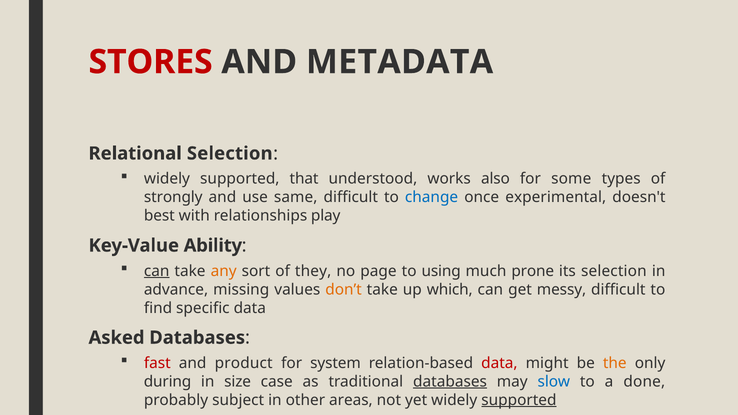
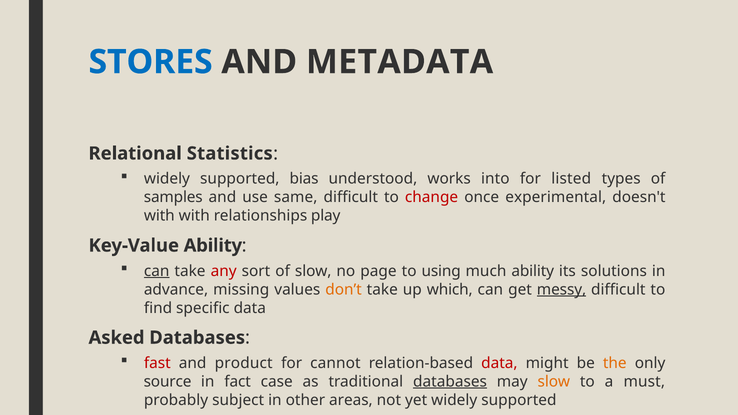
STORES colour: red -> blue
Relational Selection: Selection -> Statistics
that: that -> bias
also: also -> into
some: some -> listed
strongly: strongly -> samples
change colour: blue -> red
best at (159, 216): best -> with
any colour: orange -> red
of they: they -> slow
much prone: prone -> ability
its selection: selection -> solutions
messy underline: none -> present
system: system -> cannot
during: during -> source
size: size -> fact
slow at (554, 382) colour: blue -> orange
done: done -> must
supported at (519, 400) underline: present -> none
